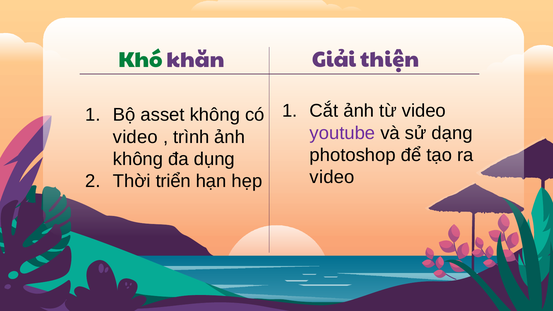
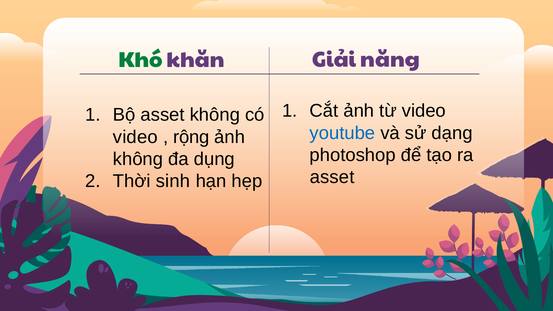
thiện: thiện -> năng
youtube colour: purple -> blue
trình: trình -> rộng
video at (332, 177): video -> asset
triển: triển -> sinh
